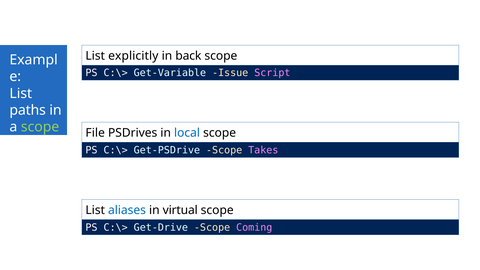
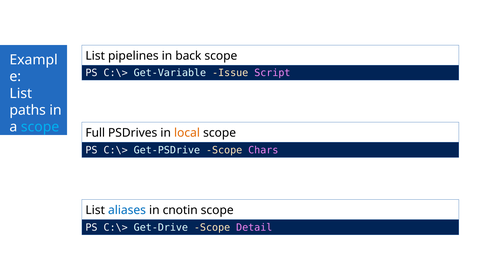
explicitly: explicitly -> pipelines
scope at (40, 127) colour: light green -> light blue
File: File -> Full
local colour: blue -> orange
Takes: Takes -> Chars
virtual: virtual -> cnotin
Coming: Coming -> Detail
